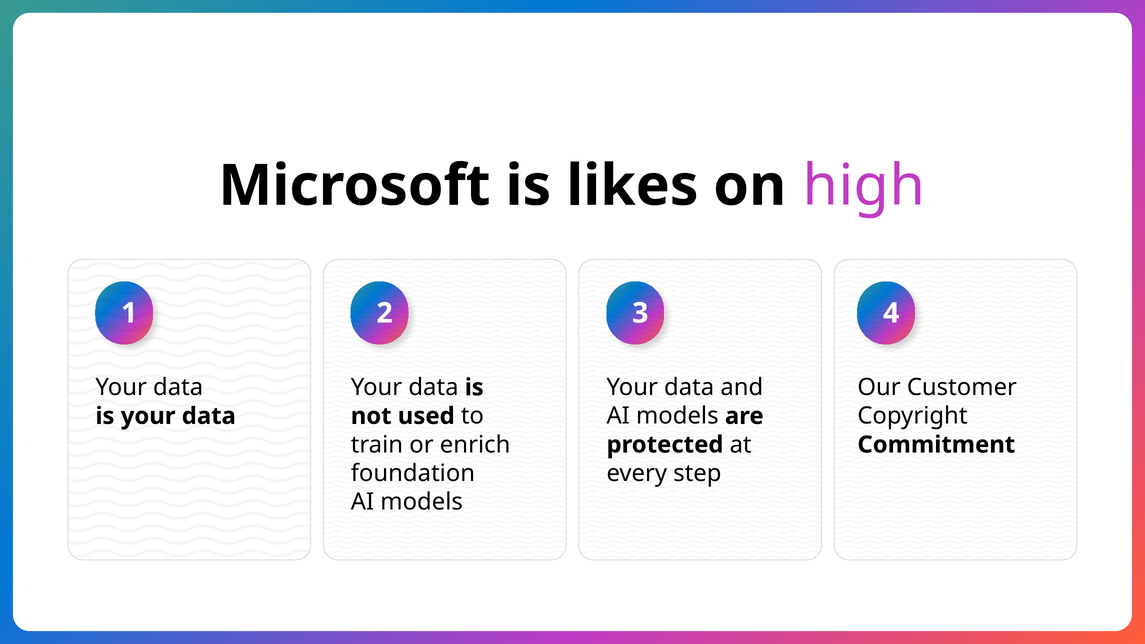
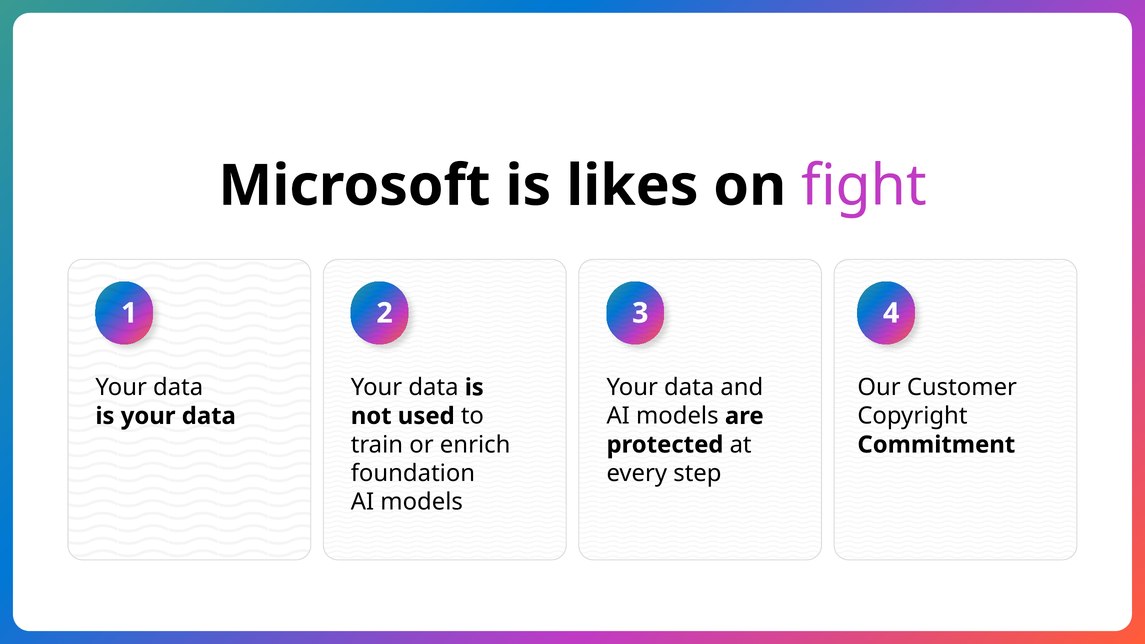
high: high -> fight
